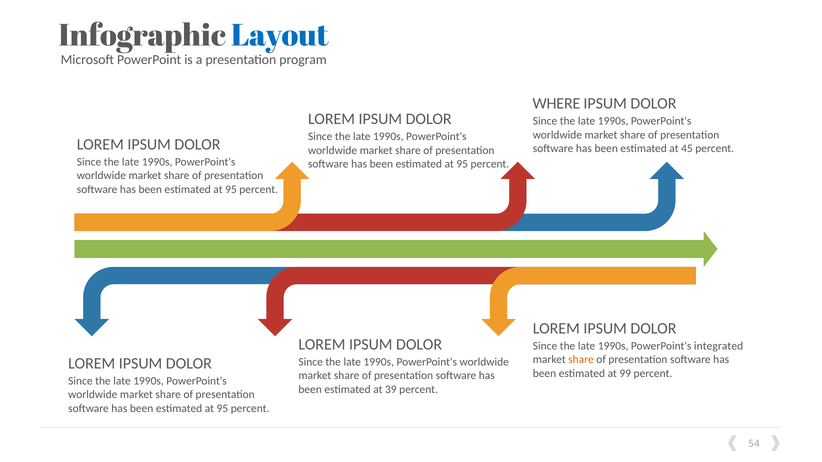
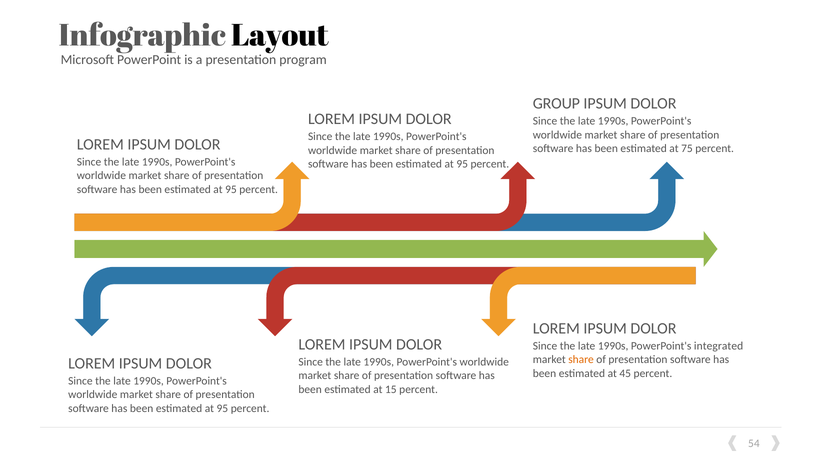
Layout colour: blue -> black
WHERE: WHERE -> GROUP
45: 45 -> 75
99: 99 -> 45
39: 39 -> 15
